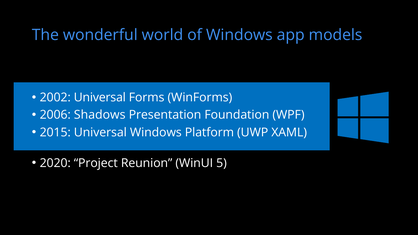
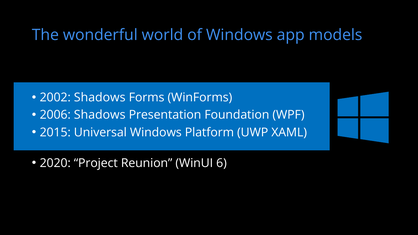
2002 Universal: Universal -> Shadows
5: 5 -> 6
